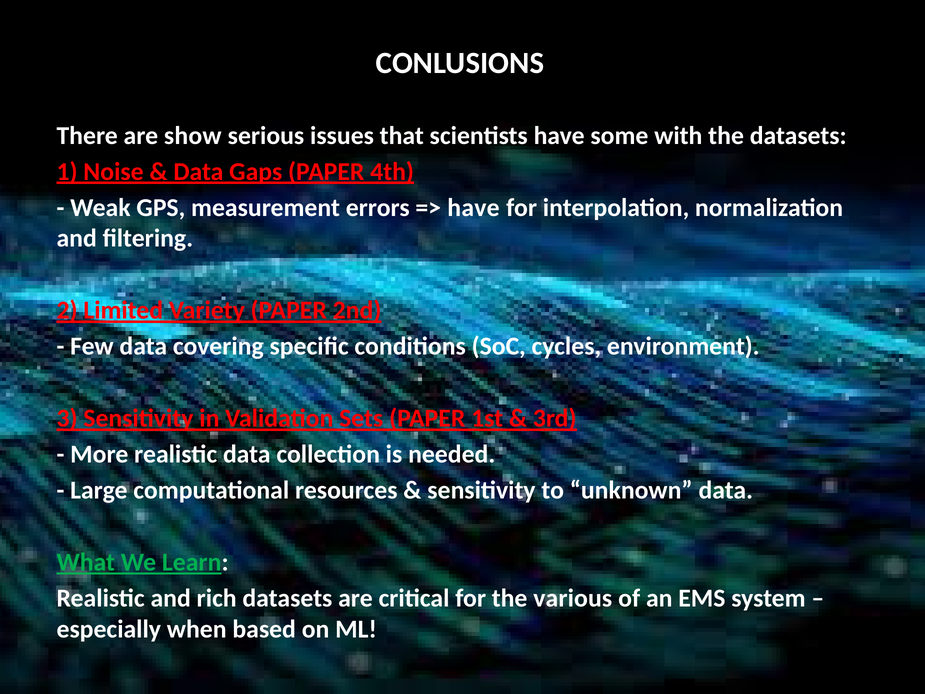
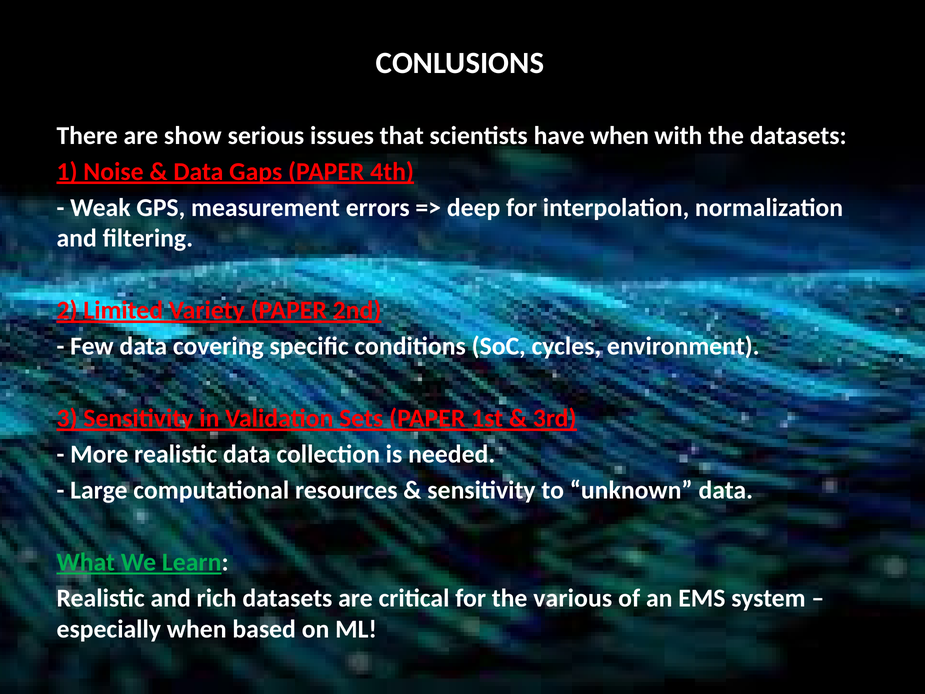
have some: some -> when
have at (474, 208): have -> deep
